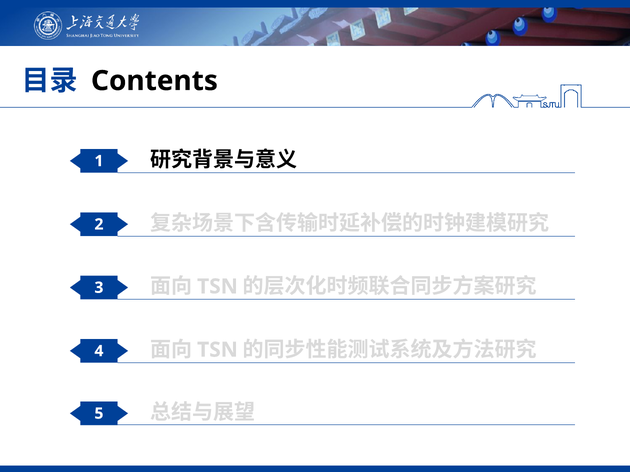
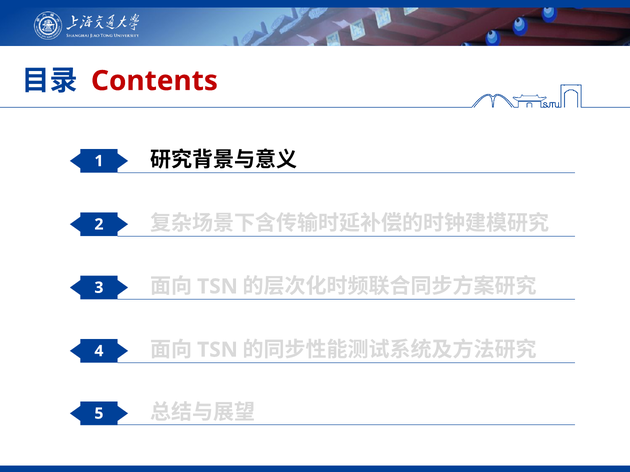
Contents colour: black -> red
